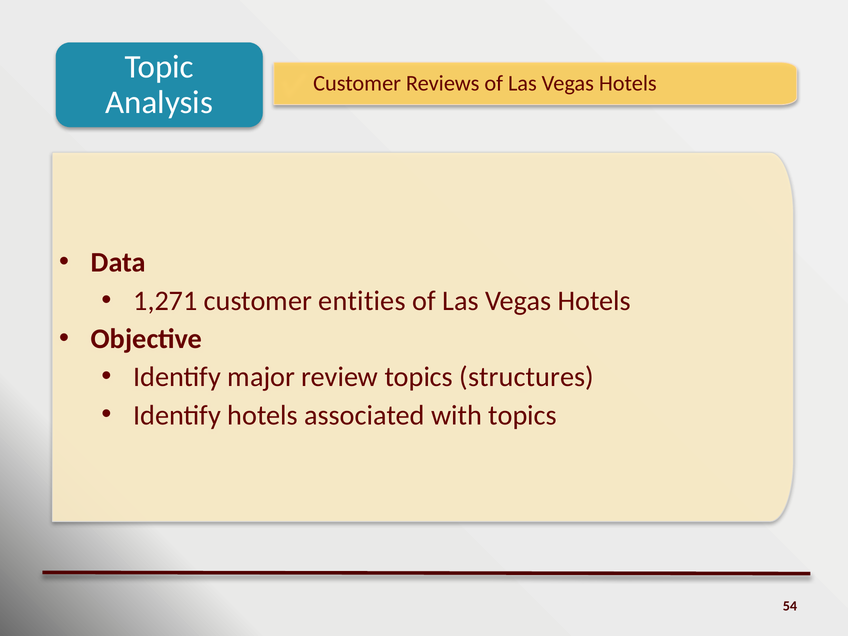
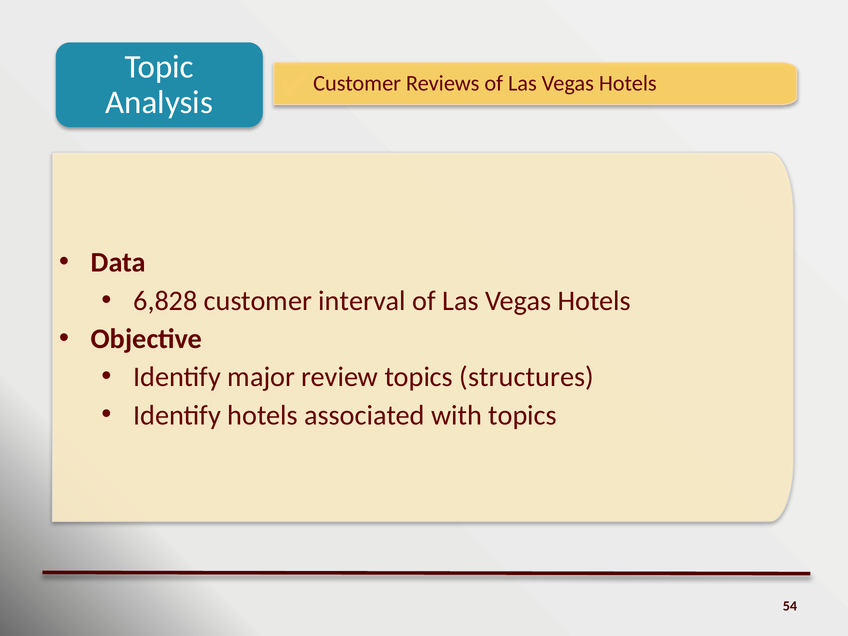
1,271: 1,271 -> 6,828
entities: entities -> interval
